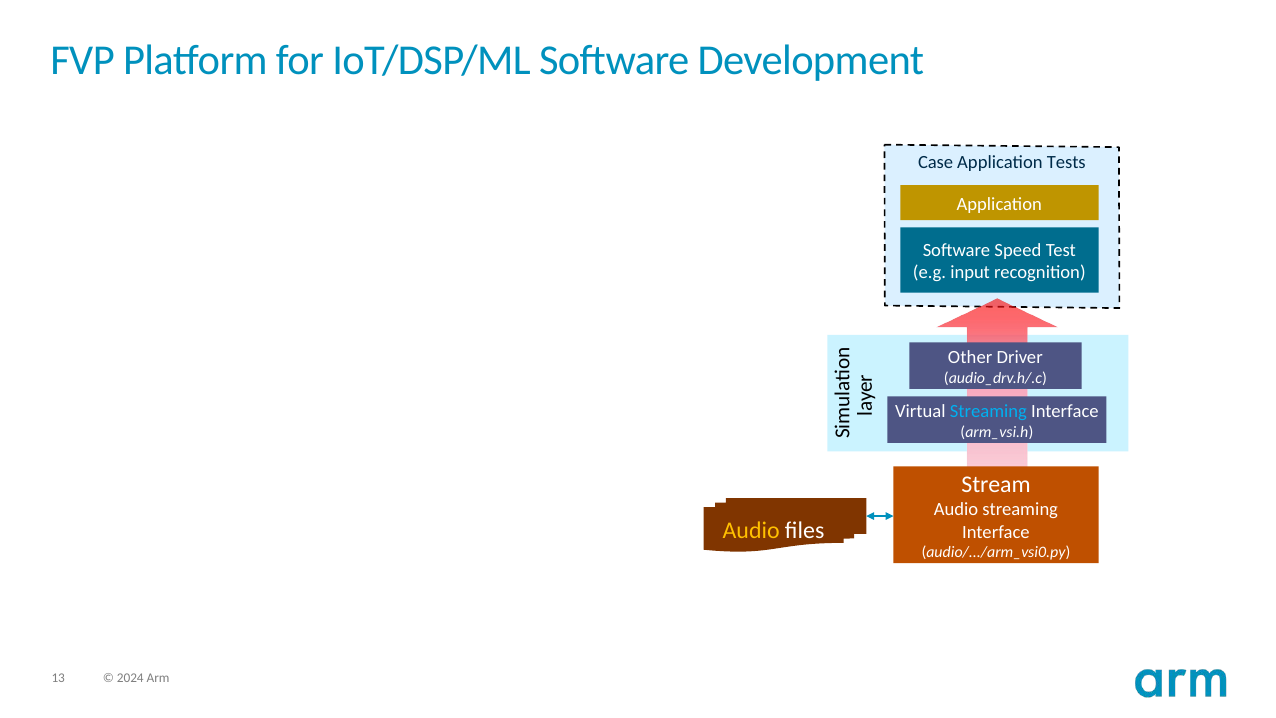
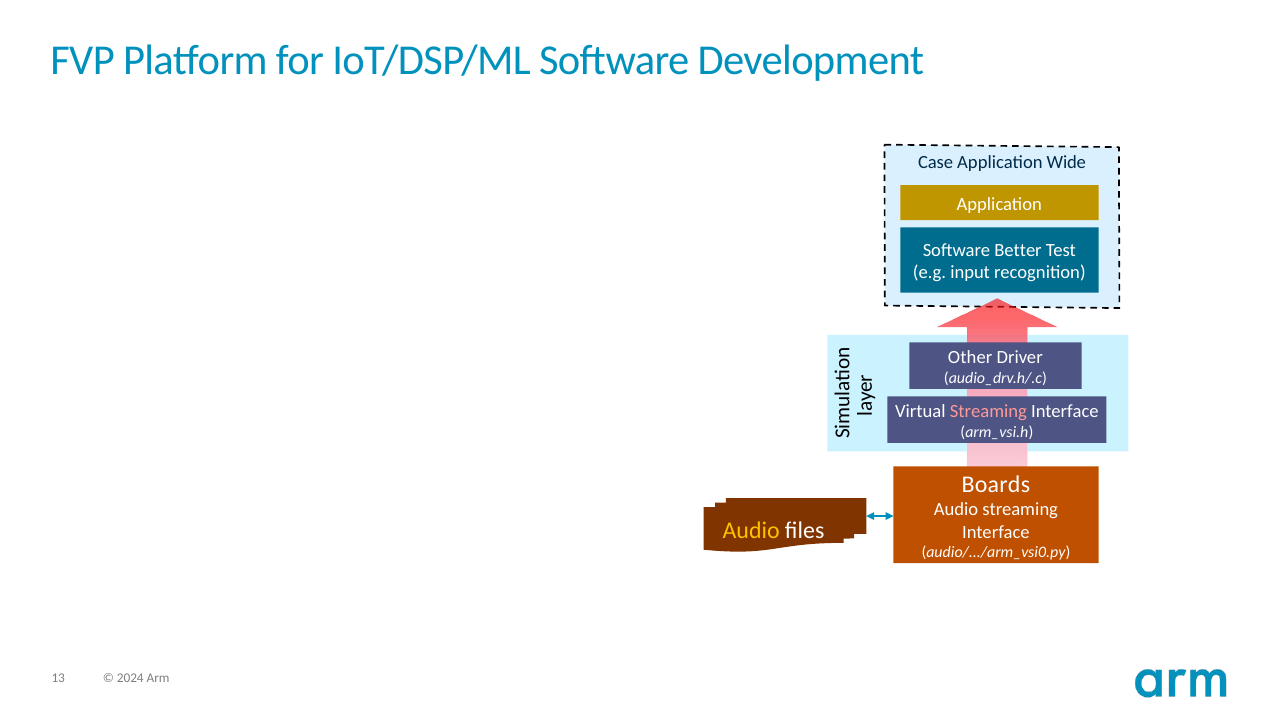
Tests: Tests -> Wide
Speed: Speed -> Better
Streaming at (988, 411) colour: light blue -> pink
Stream: Stream -> Boards
